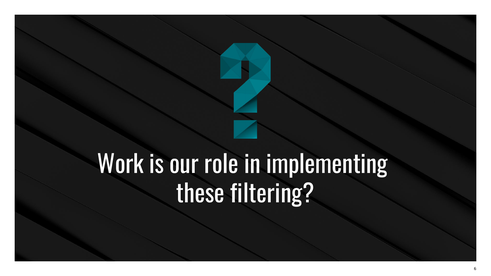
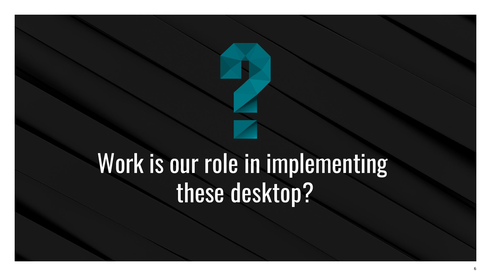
filtering: filtering -> desktop
